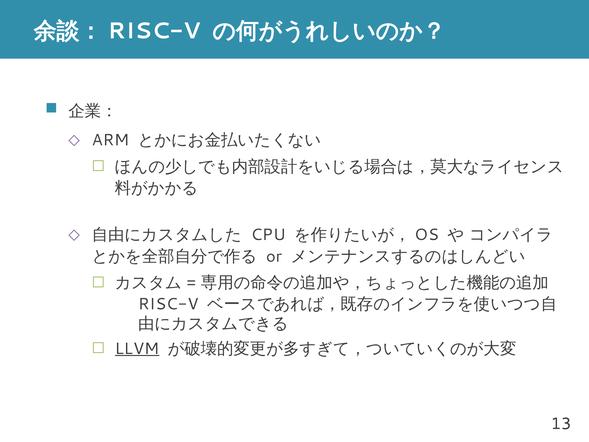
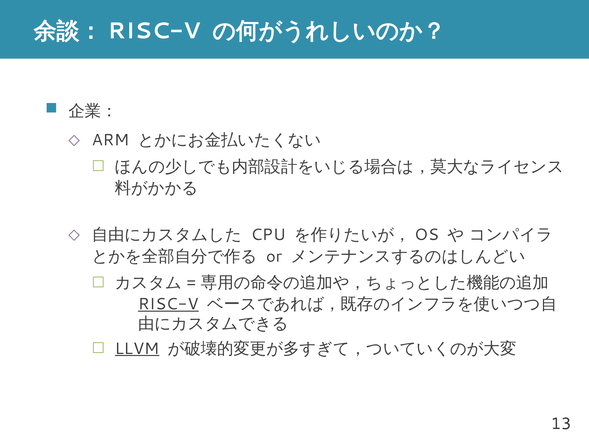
RISC-V underline: none -> present
